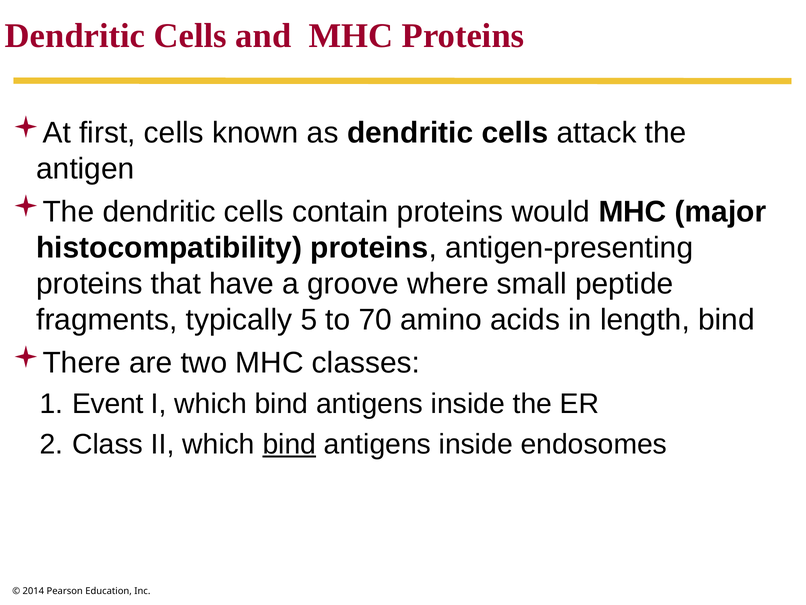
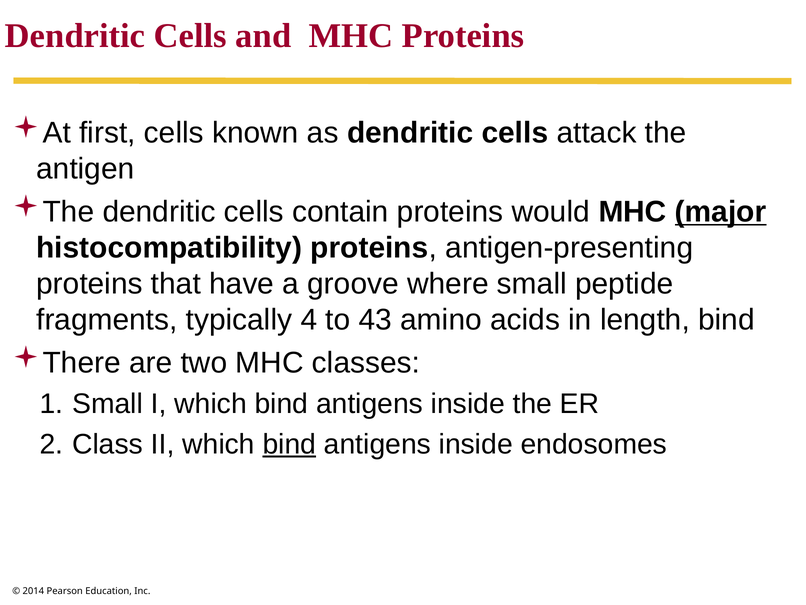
major underline: none -> present
5: 5 -> 4
70: 70 -> 43
Event at (108, 404): Event -> Small
